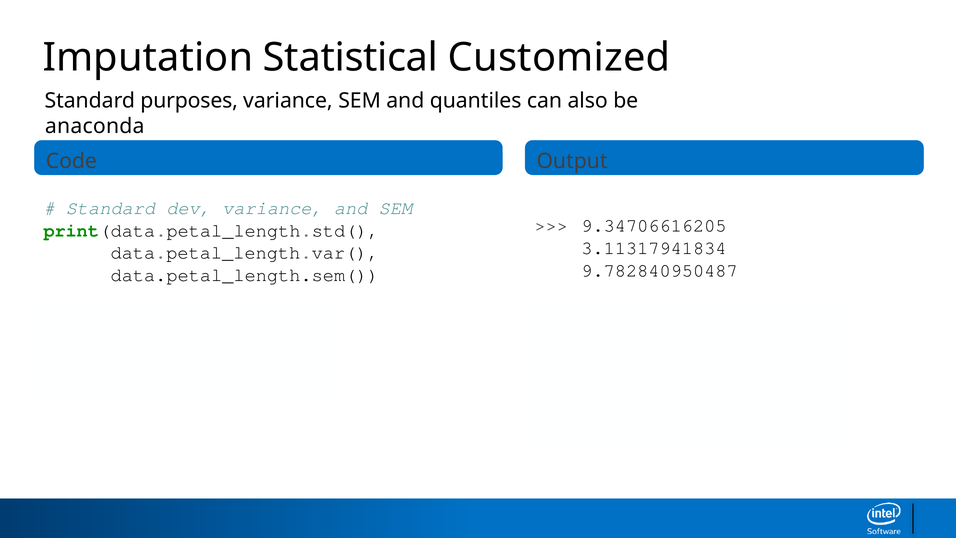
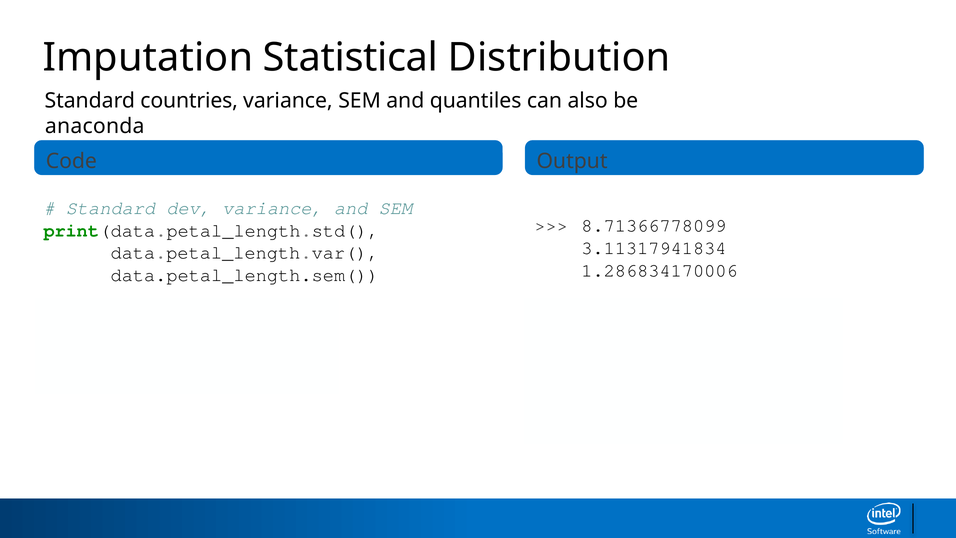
Customized: Customized -> Distribution
purposes: purposes -> countries
9.34706616205: 9.34706616205 -> 8.71366778099
9.782840950487: 9.782840950487 -> 1.286834170006
